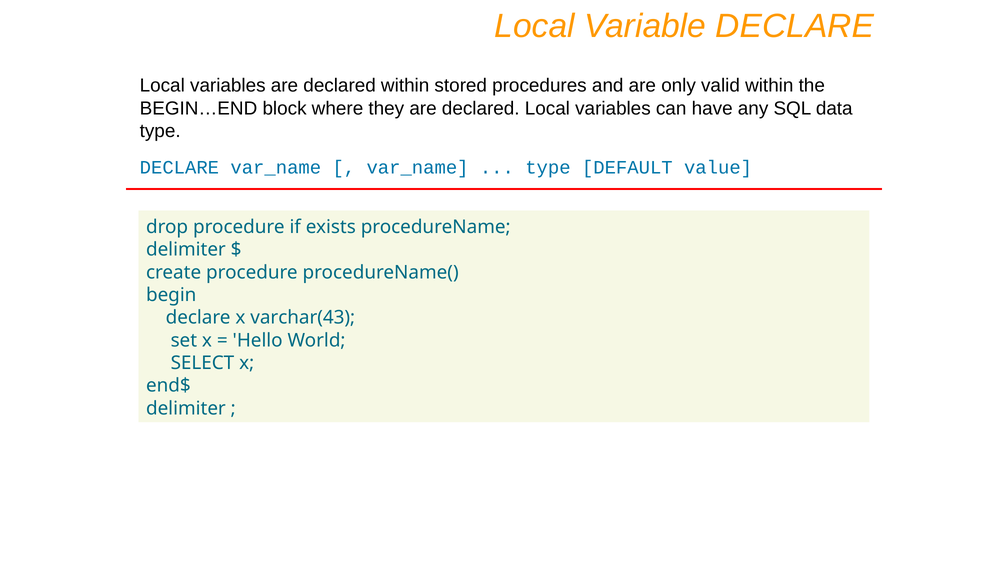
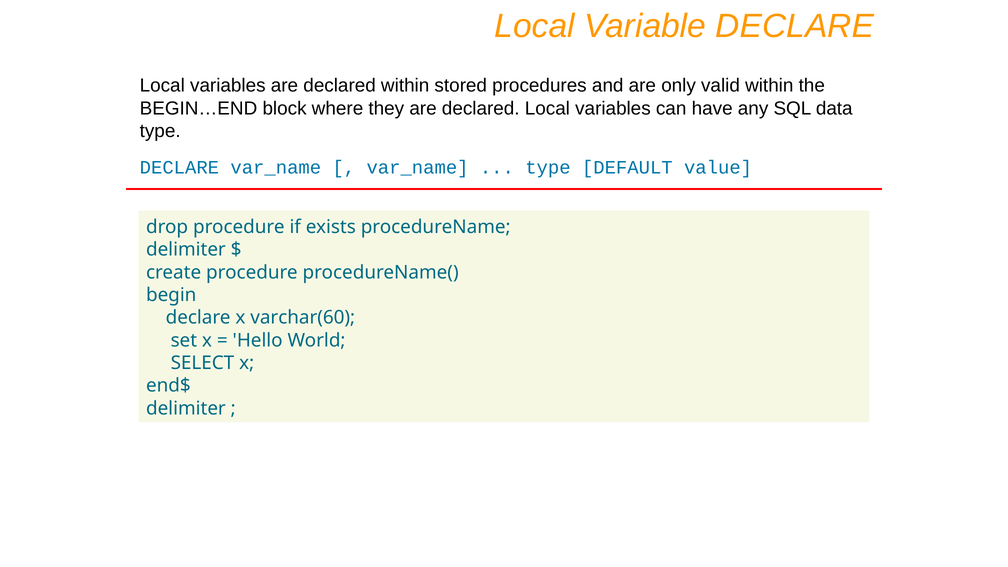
varchar(43: varchar(43 -> varchar(60
